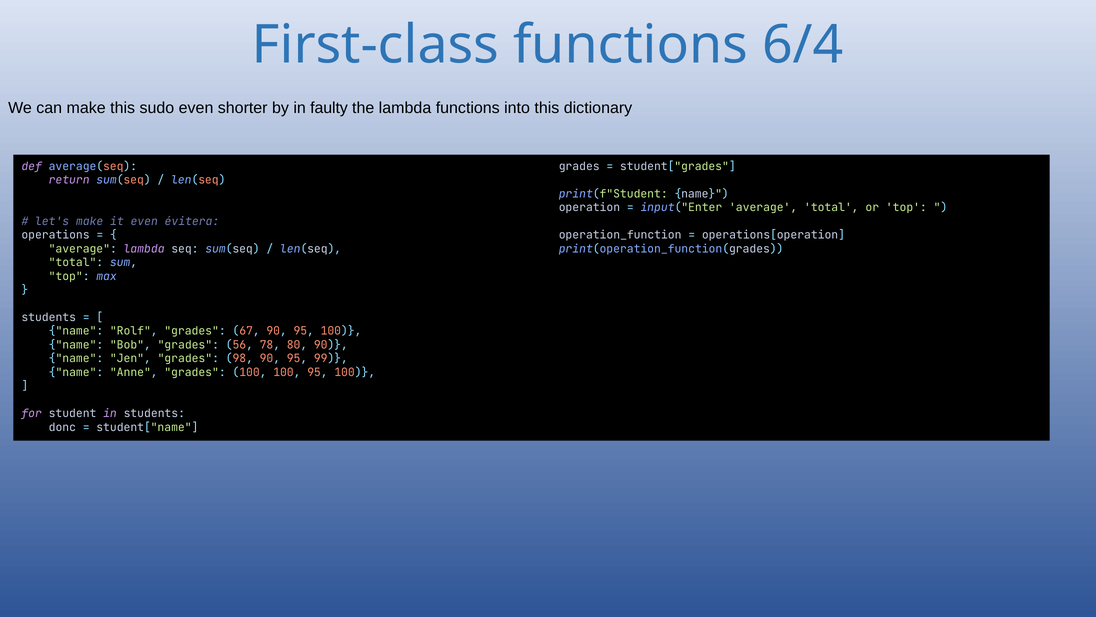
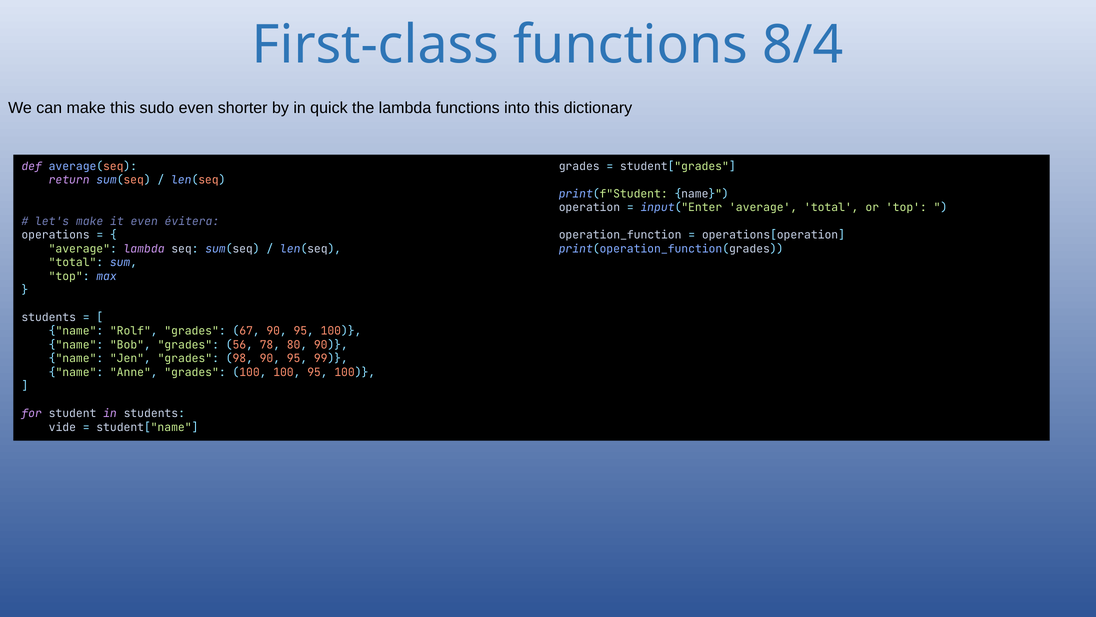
6/4: 6/4 -> 8/4
faulty: faulty -> quick
donc: donc -> vide
